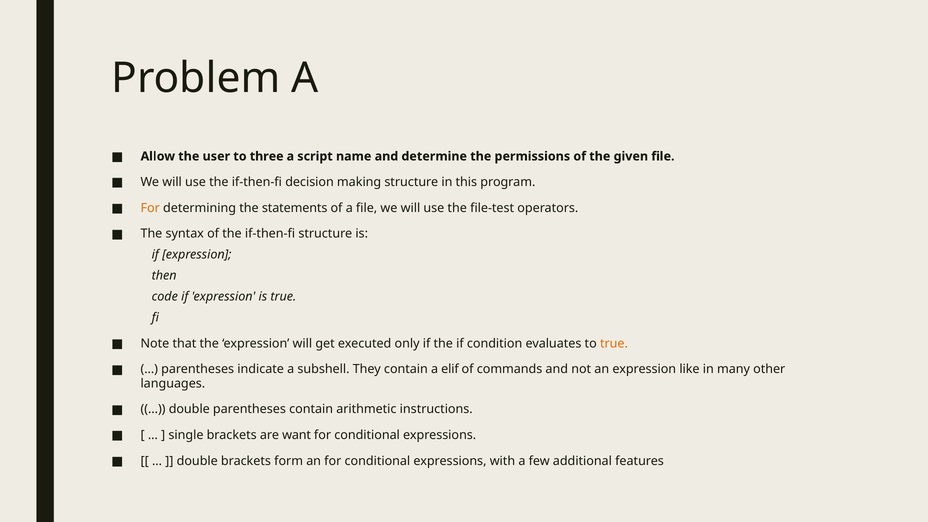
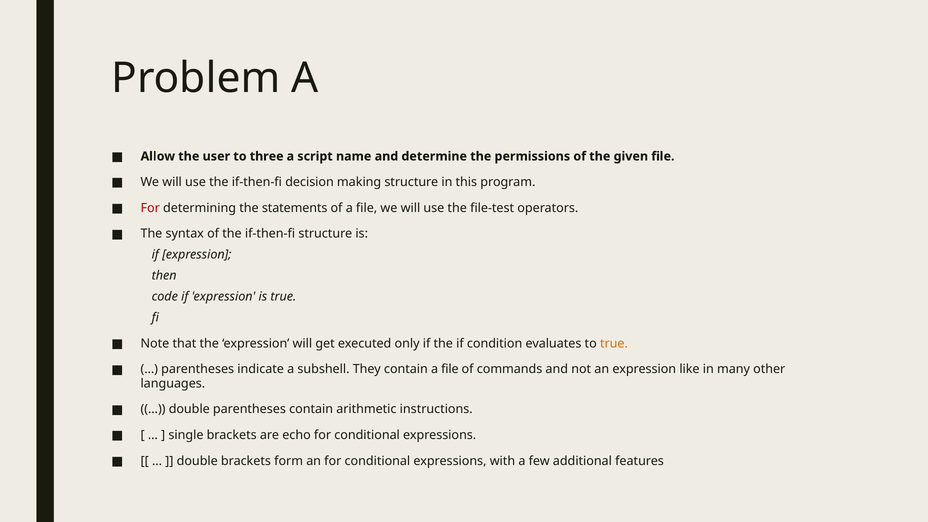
For at (150, 208) colour: orange -> red
contain a elif: elif -> file
want: want -> echo
